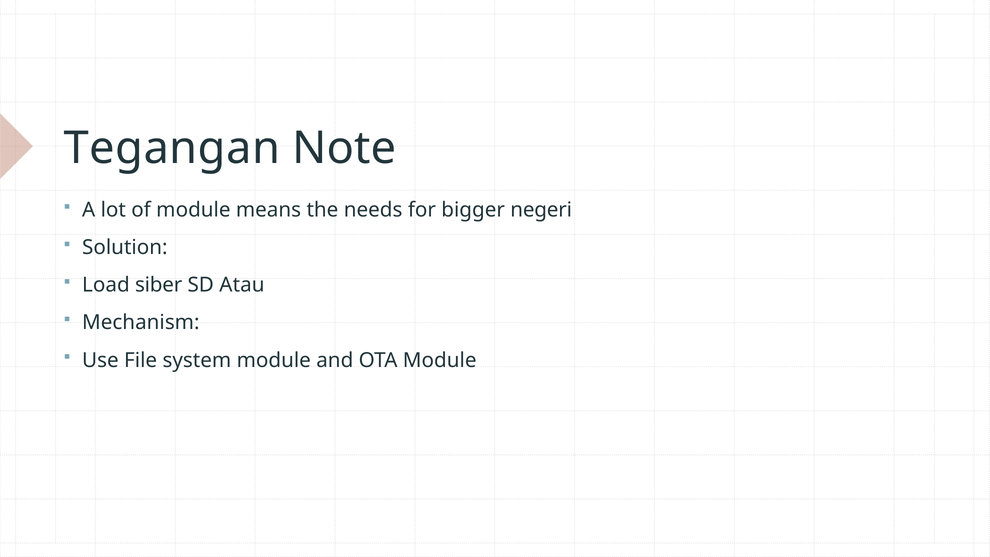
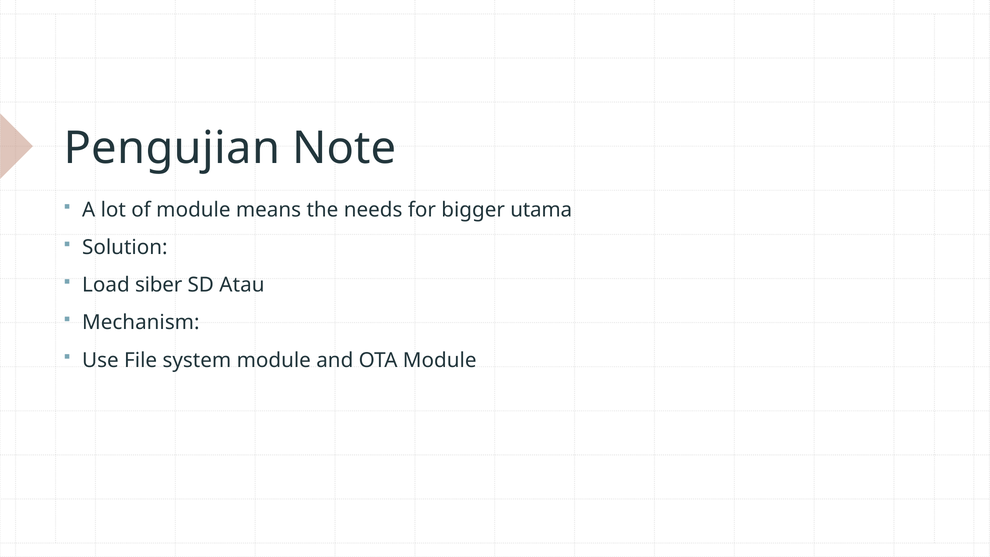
Tegangan: Tegangan -> Pengujian
negeri: negeri -> utama
